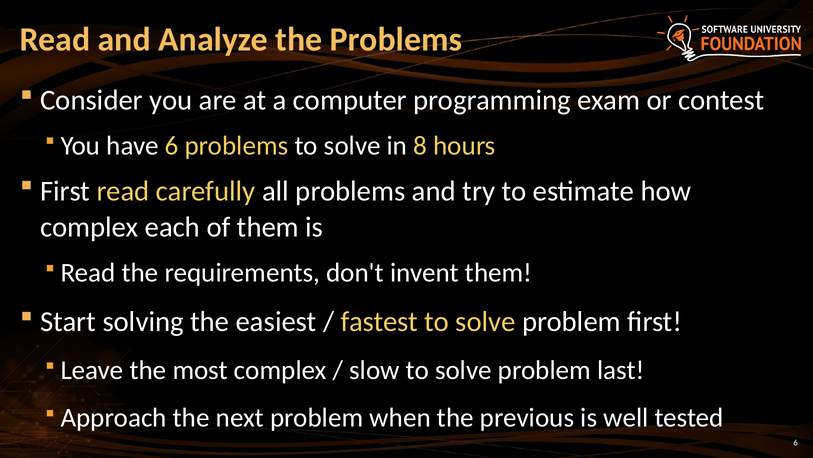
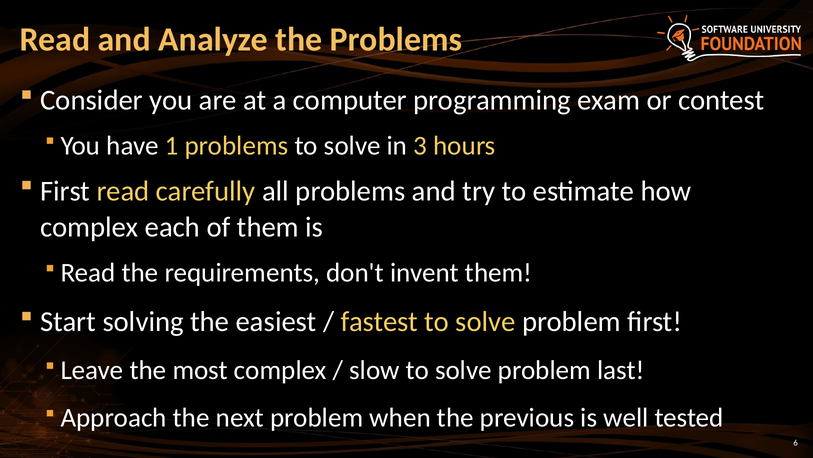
have 6: 6 -> 1
8: 8 -> 3
